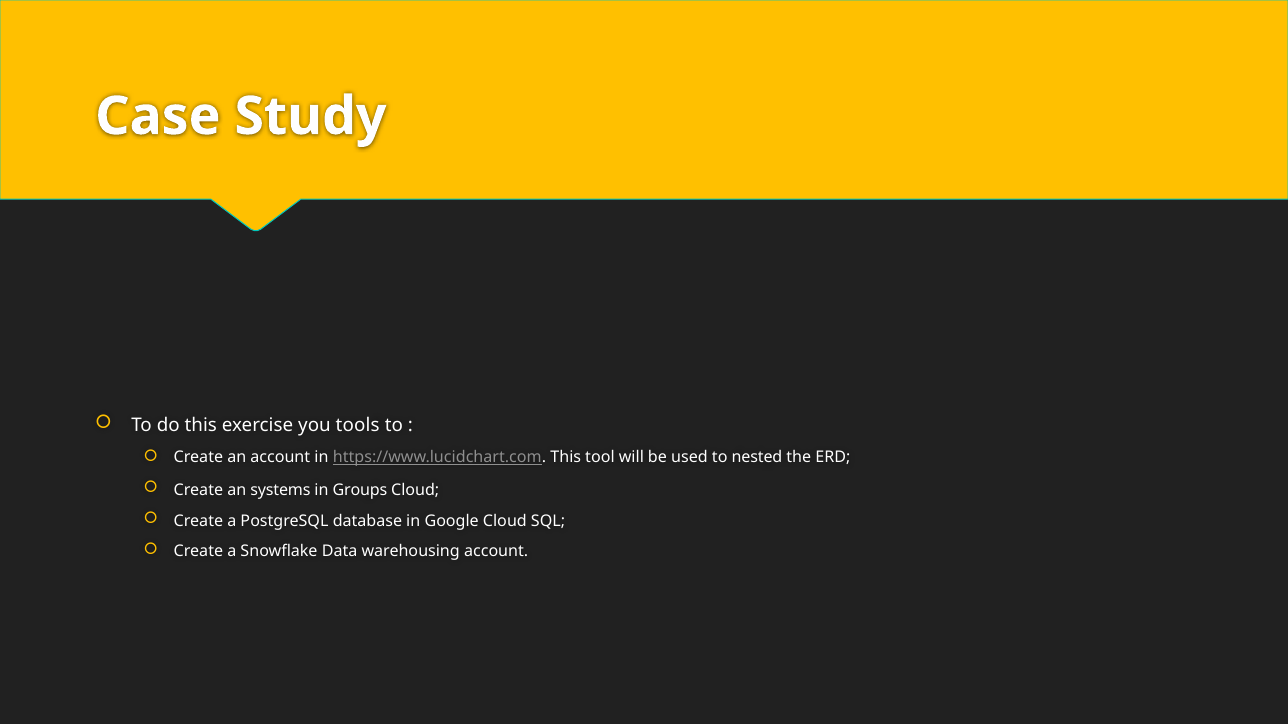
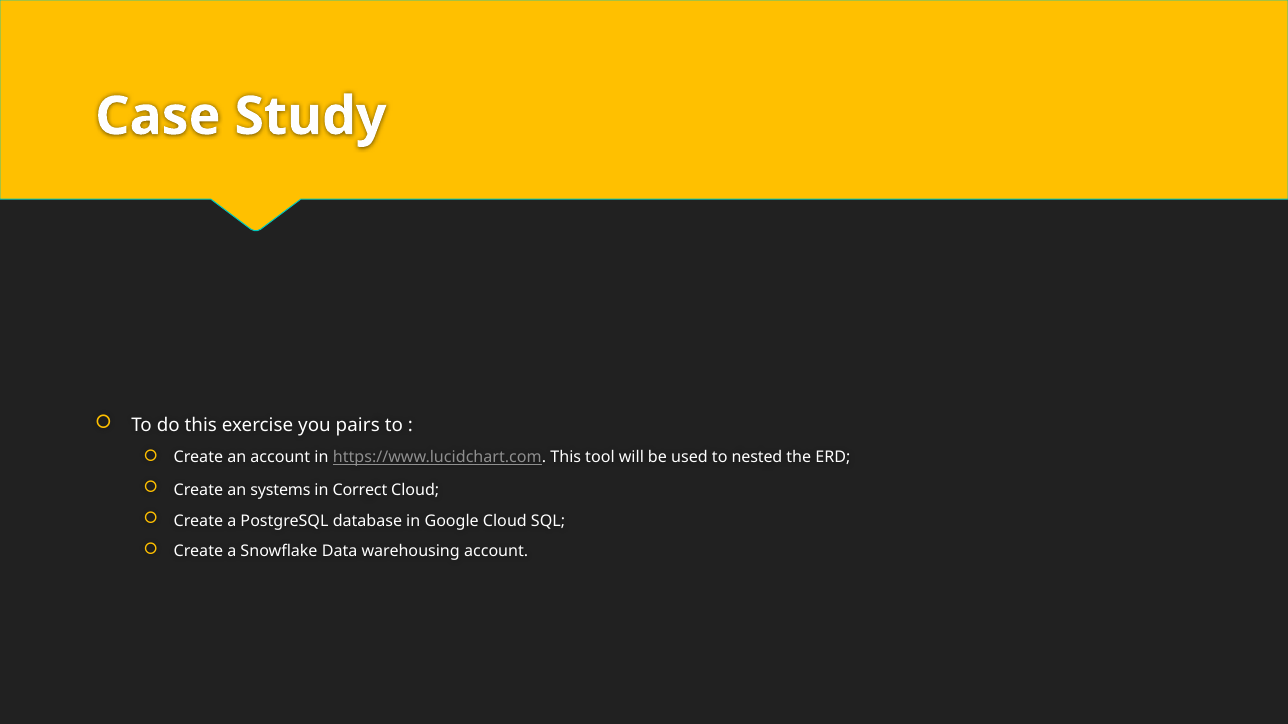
tools: tools -> pairs
Groups: Groups -> Correct
